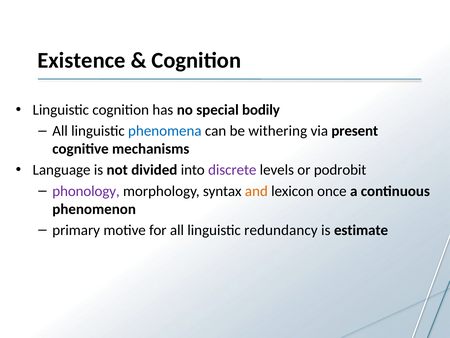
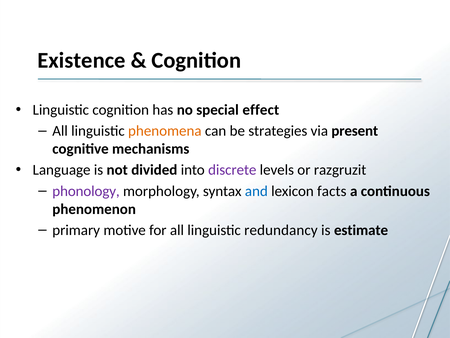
bodily: bodily -> effect
phenomena colour: blue -> orange
withering: withering -> strategies
podrobit: podrobit -> razgruzit
and colour: orange -> blue
once: once -> facts
